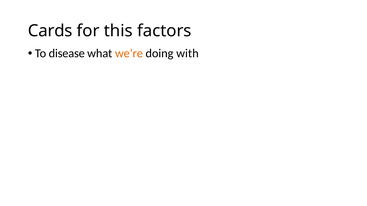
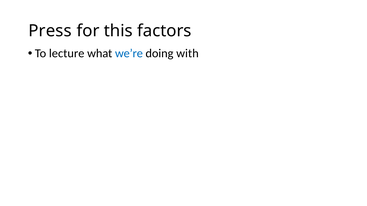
Cards: Cards -> Press
disease: disease -> lecture
we’re colour: orange -> blue
